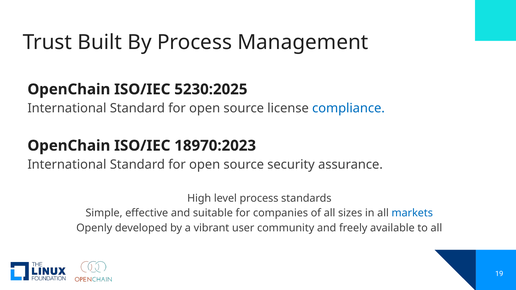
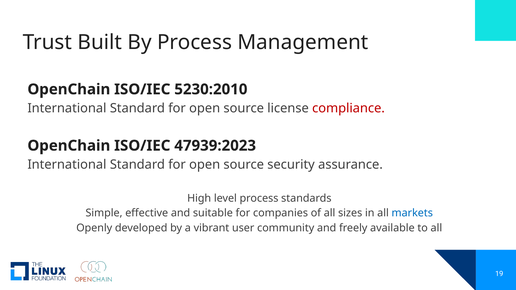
5230:2025: 5230:2025 -> 5230:2010
compliance colour: blue -> red
18970:2023: 18970:2023 -> 47939:2023
